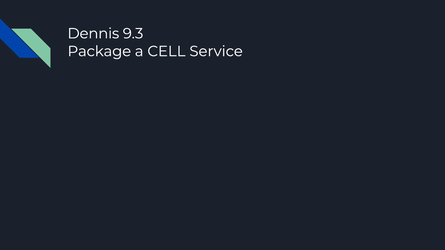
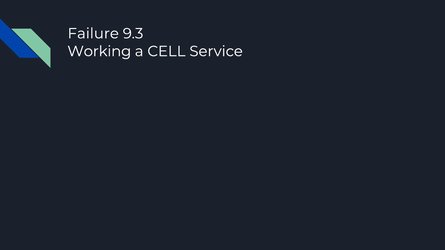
Dennis: Dennis -> Failure
Package: Package -> Working
